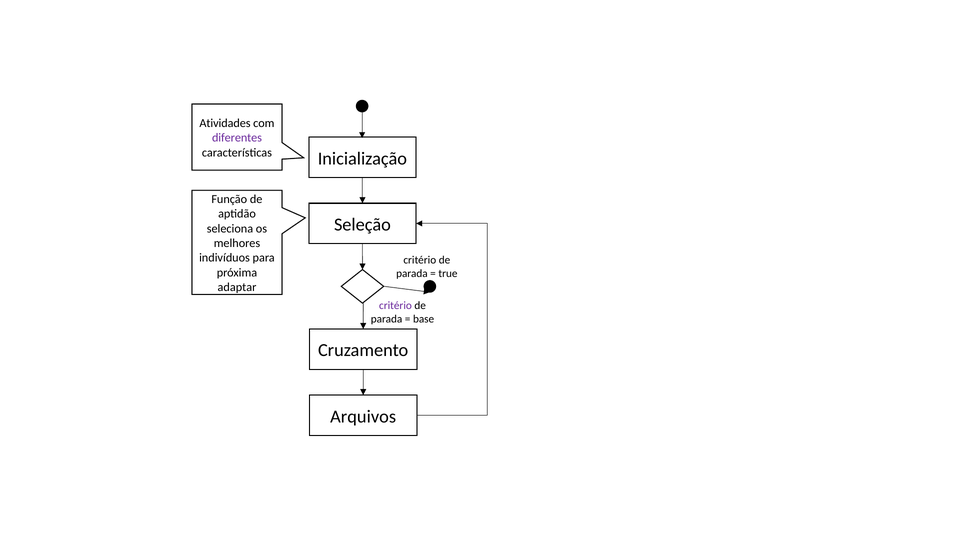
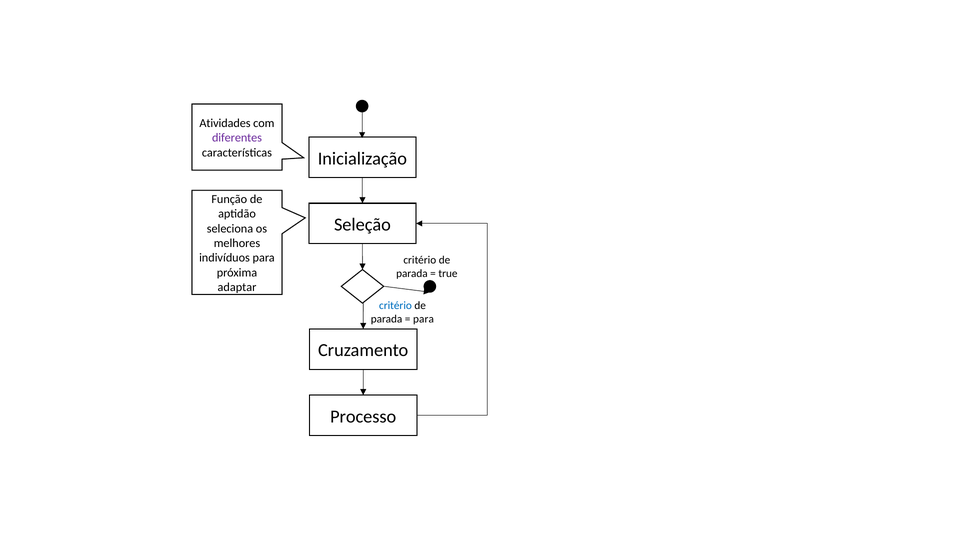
critério at (395, 306) colour: purple -> blue
base at (424, 319): base -> para
Arquivos: Arquivos -> Processo
